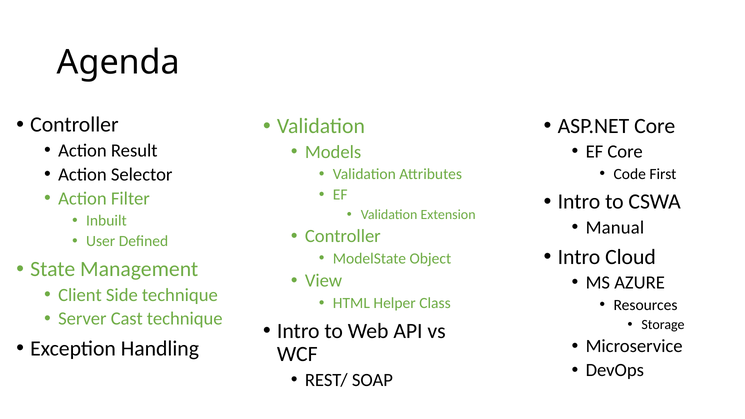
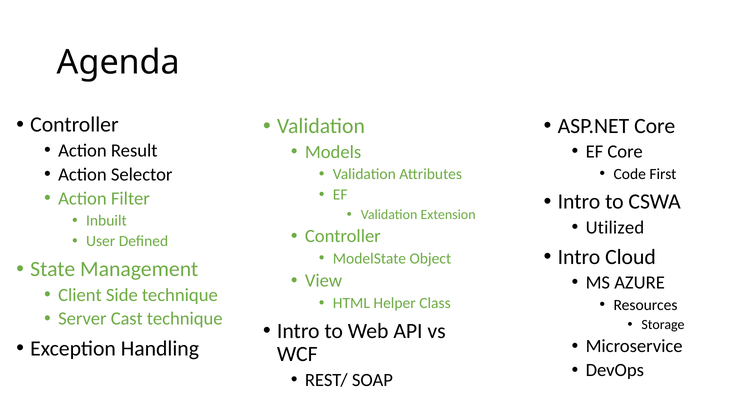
Manual: Manual -> Utilized
